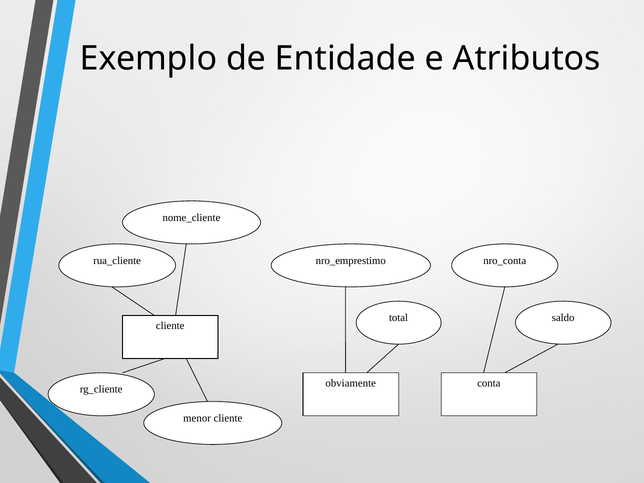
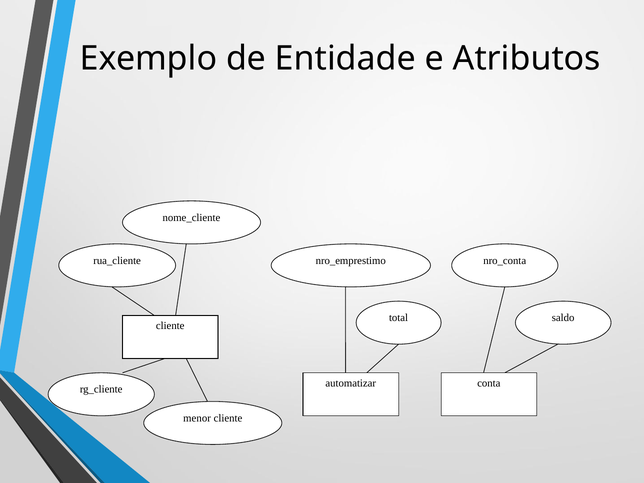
obviamente: obviamente -> automatizar
